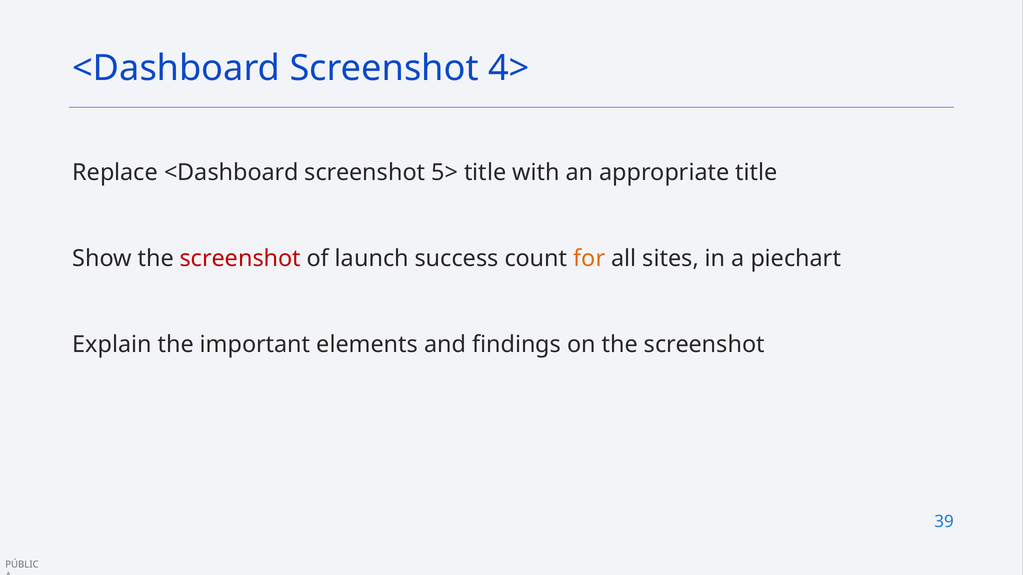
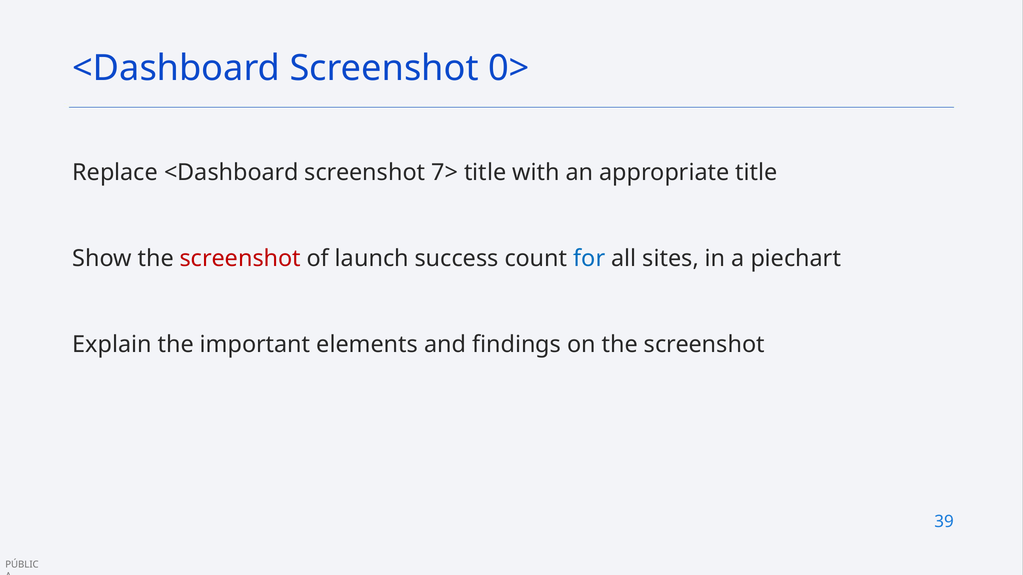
4>: 4> -> 0>
5>: 5> -> 7>
for colour: orange -> blue
